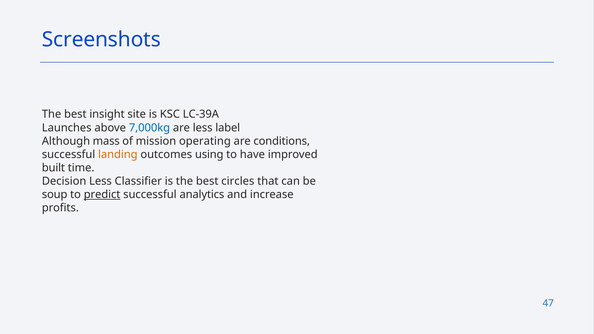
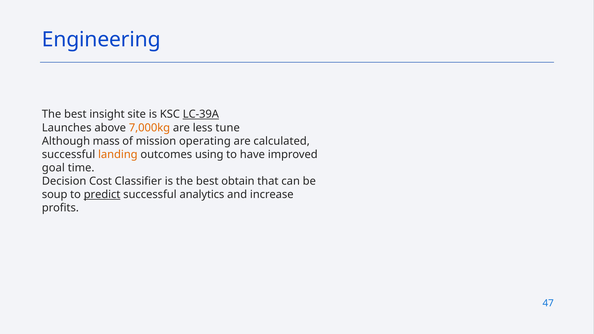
Screenshots: Screenshots -> Engineering
LC-39A underline: none -> present
7,000kg colour: blue -> orange
label: label -> tune
conditions: conditions -> calculated
built: built -> goal
Decision Less: Less -> Cost
circles: circles -> obtain
